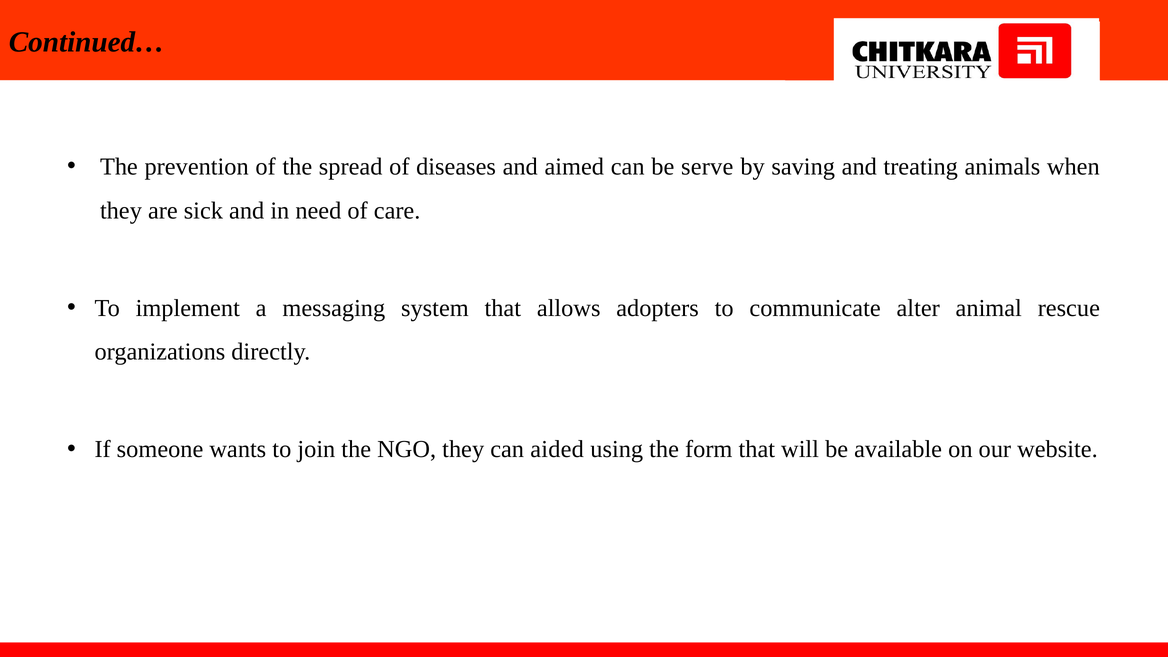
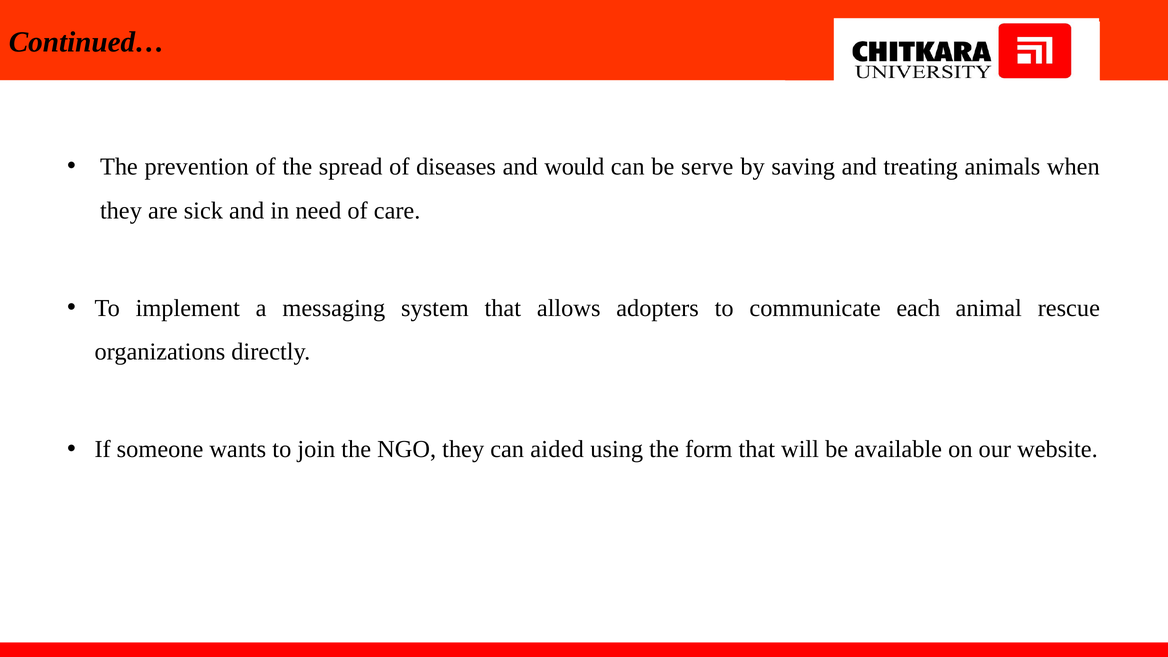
aimed: aimed -> would
alter: alter -> each
